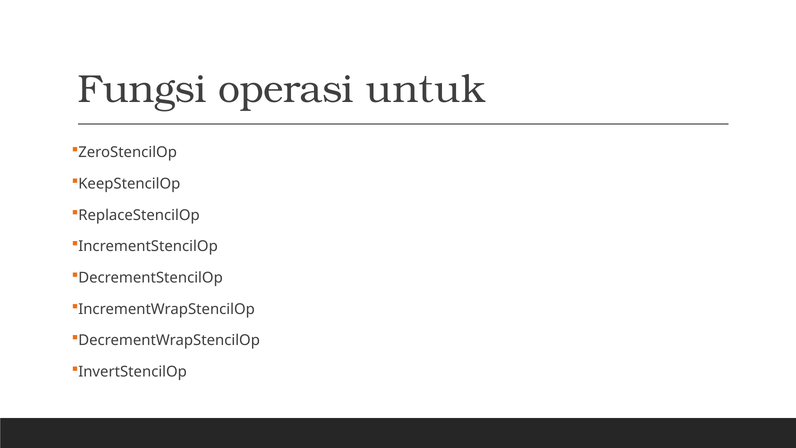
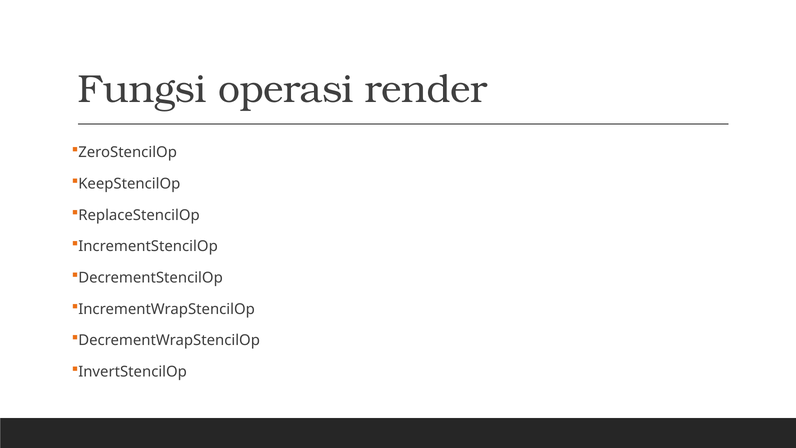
untuk: untuk -> render
